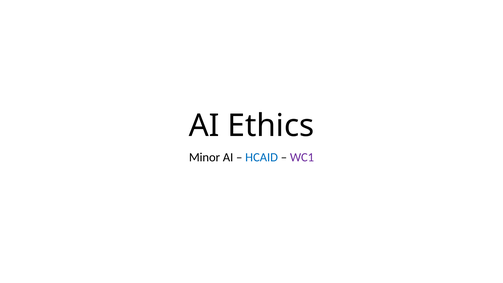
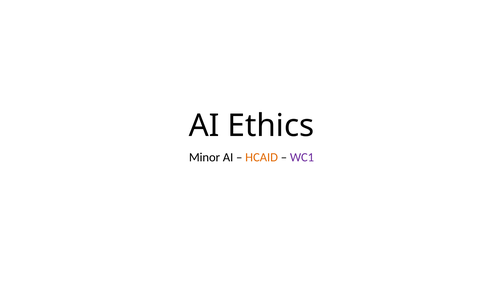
HCAID colour: blue -> orange
